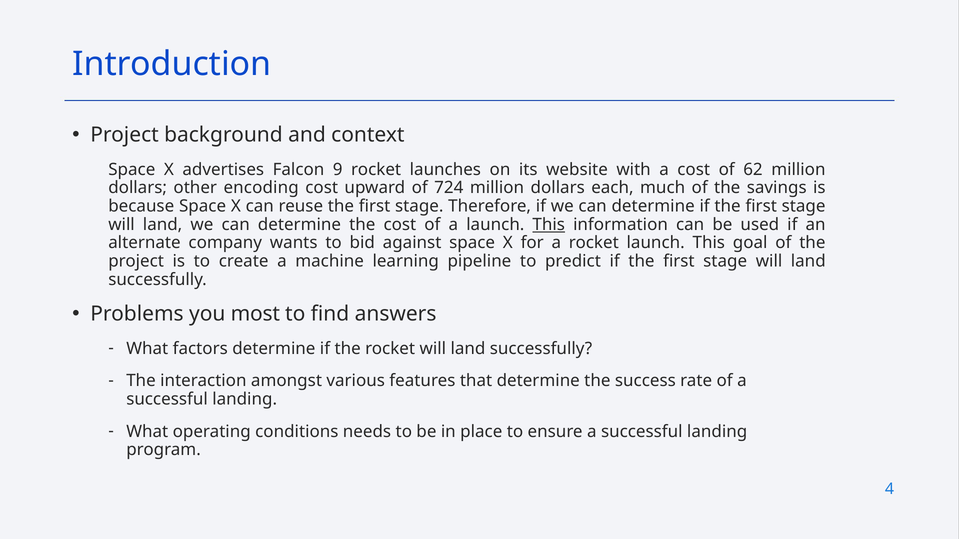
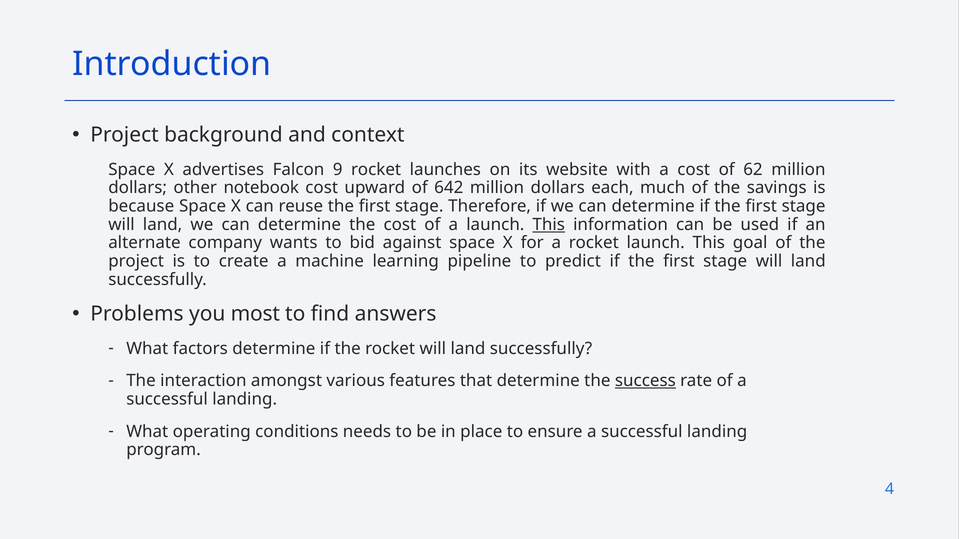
encoding: encoding -> notebook
724: 724 -> 642
success underline: none -> present
